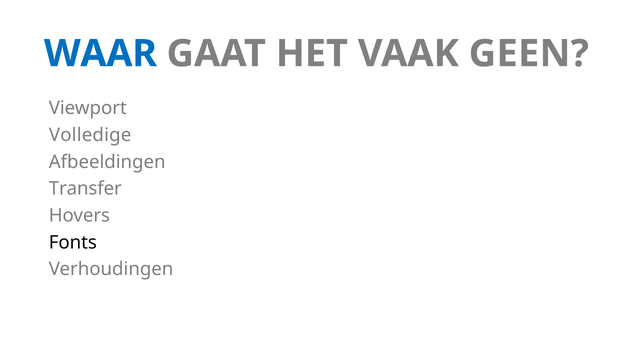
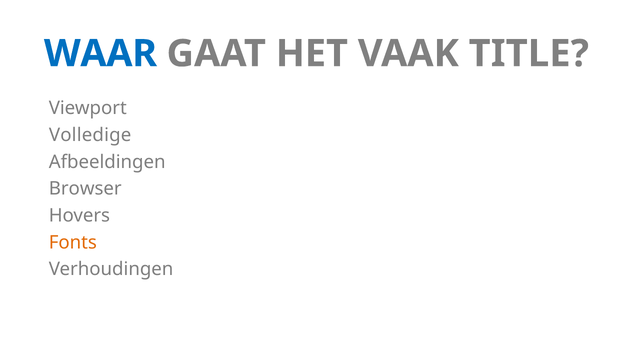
GEEN: GEEN -> TITLE
Transfer: Transfer -> Browser
Fonts colour: black -> orange
